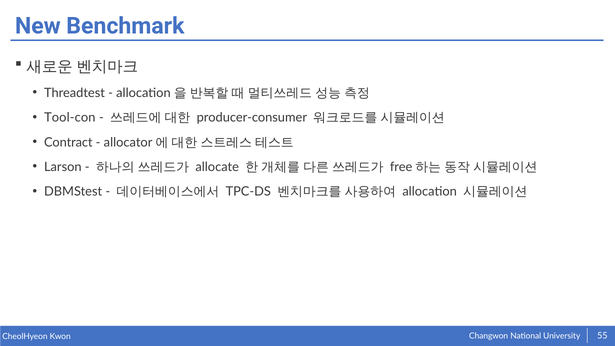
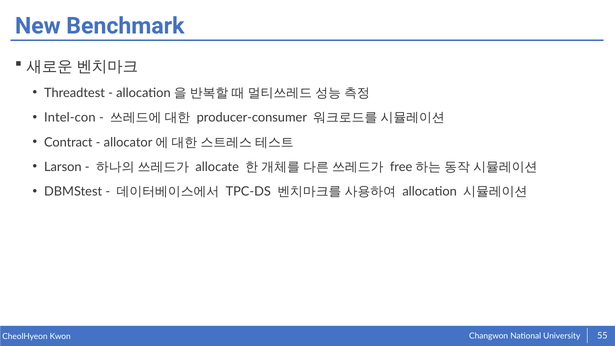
Tool-con: Tool-con -> Intel-con
